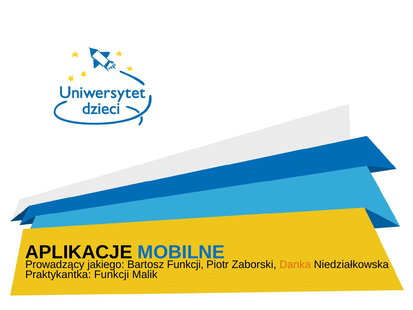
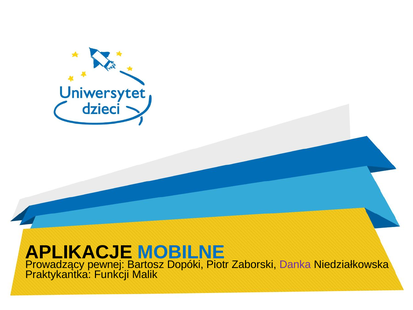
jakiego: jakiego -> pewnej
Bartosz Funkcji: Funkcji -> Dopóki
Danka colour: orange -> purple
